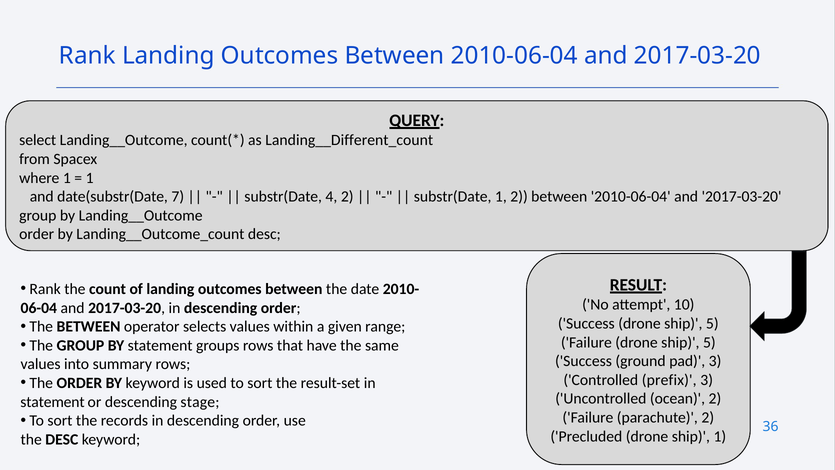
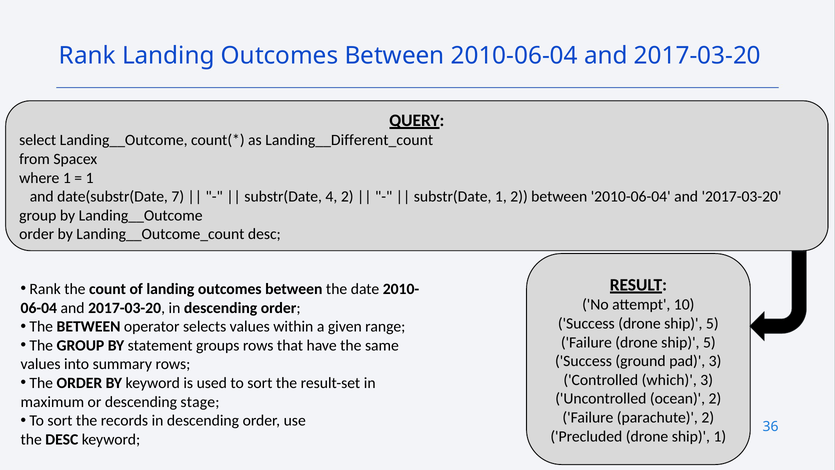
prefix: prefix -> which
statement at (52, 402): statement -> maximum
